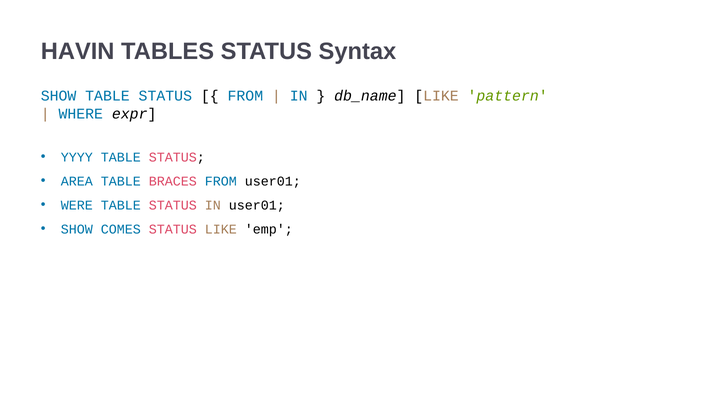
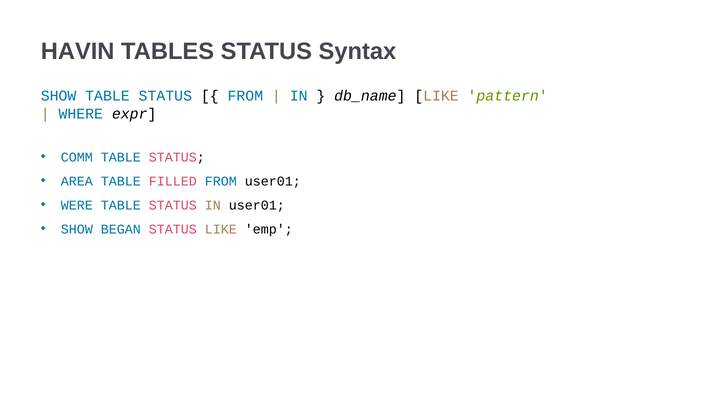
YYYY: YYYY -> COMM
BRACES: BRACES -> FILLED
COMES: COMES -> BEGAN
